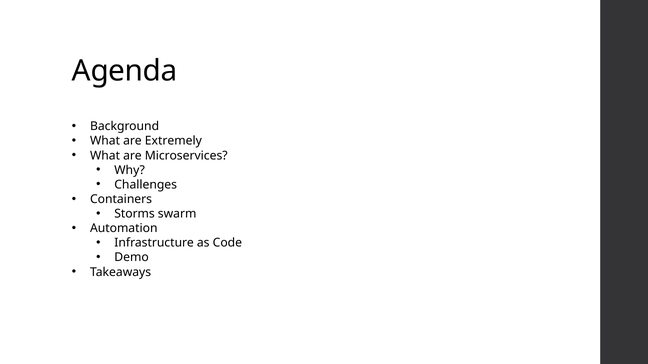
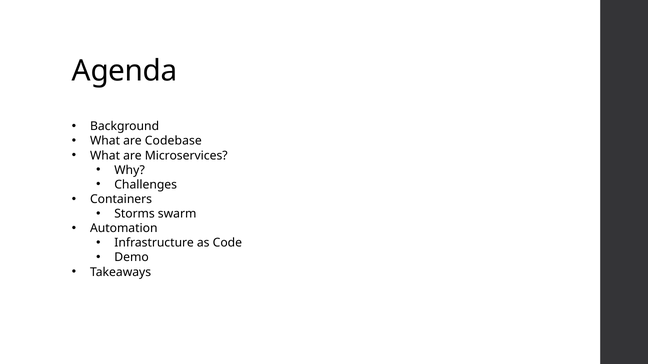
Extremely: Extremely -> Codebase
